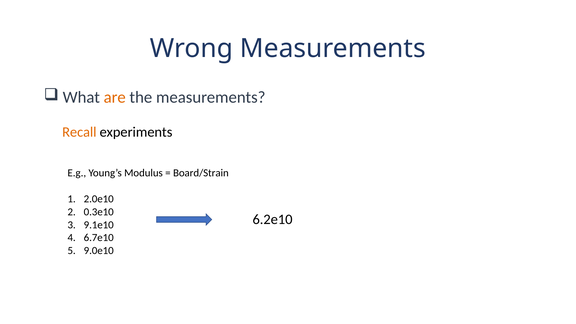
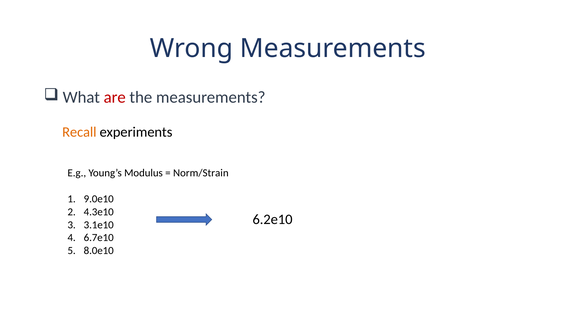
are colour: orange -> red
Board/Strain: Board/Strain -> Norm/Strain
2.0e10: 2.0e10 -> 9.0e10
0.3e10: 0.3e10 -> 4.3e10
9.1e10: 9.1e10 -> 3.1e10
9.0e10: 9.0e10 -> 8.0e10
